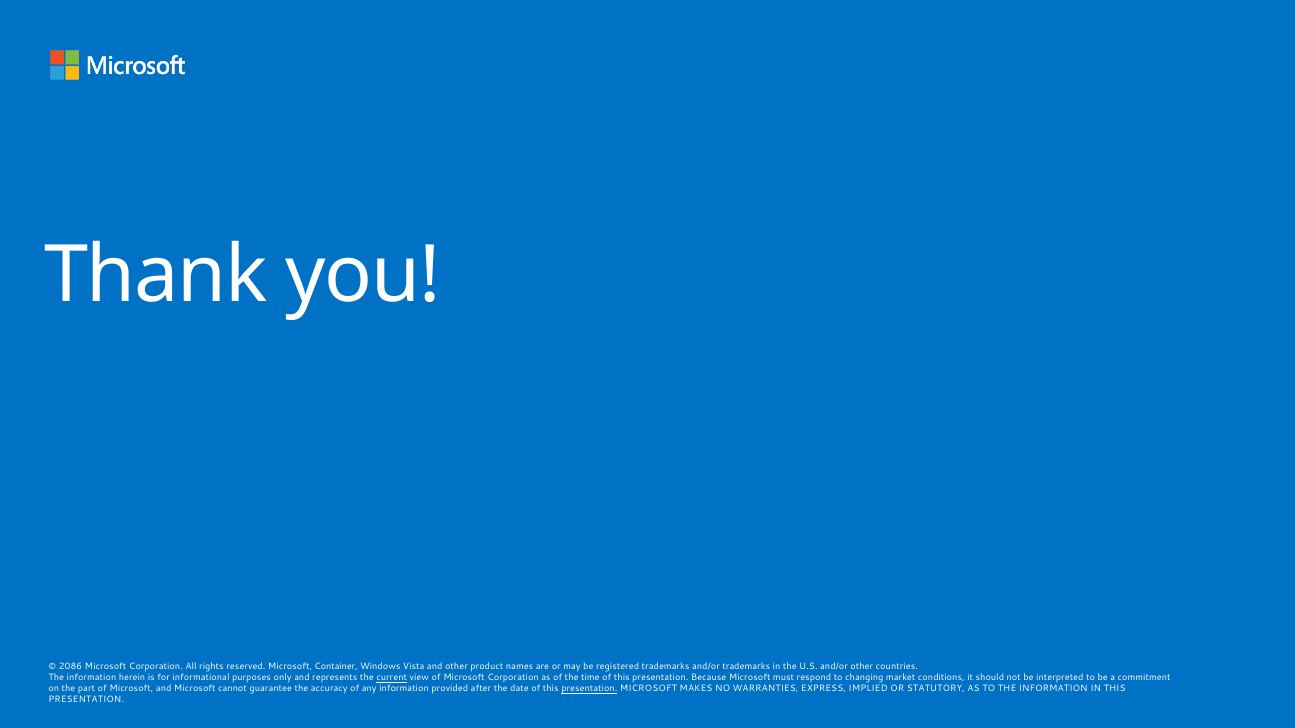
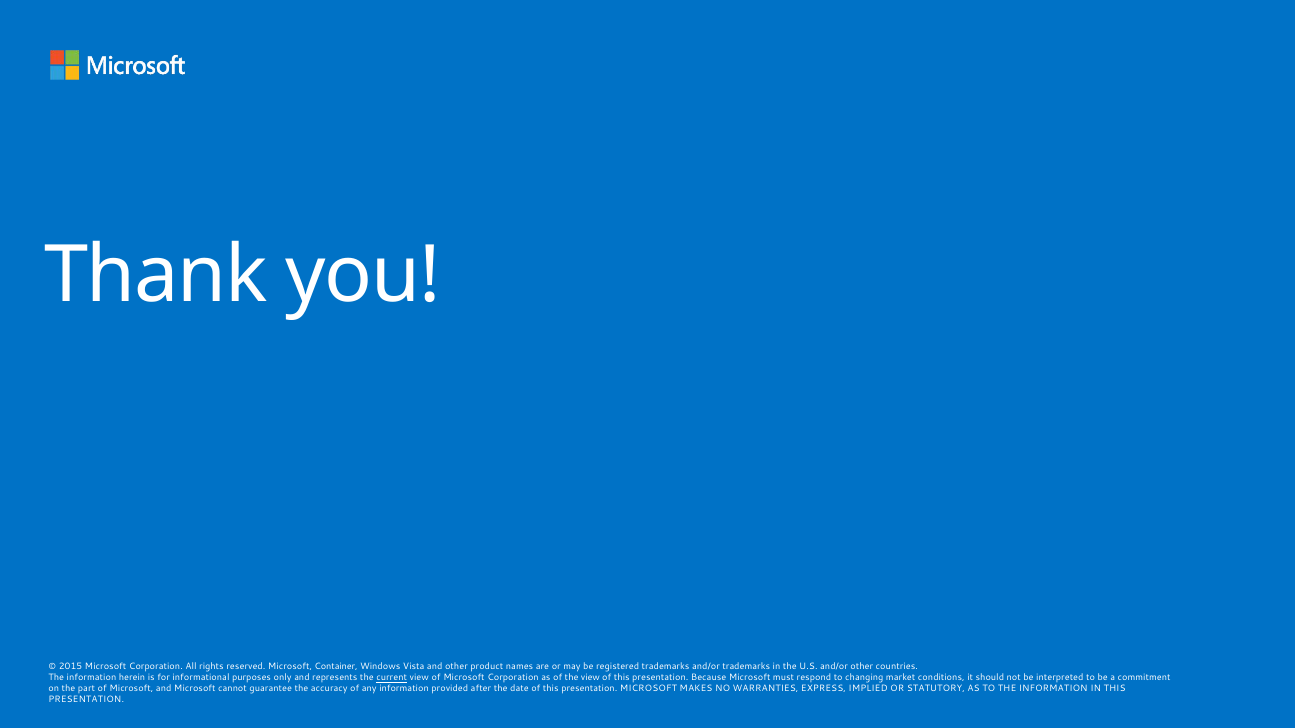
2086: 2086 -> 2015
the time: time -> view
presentation at (589, 689) underline: present -> none
